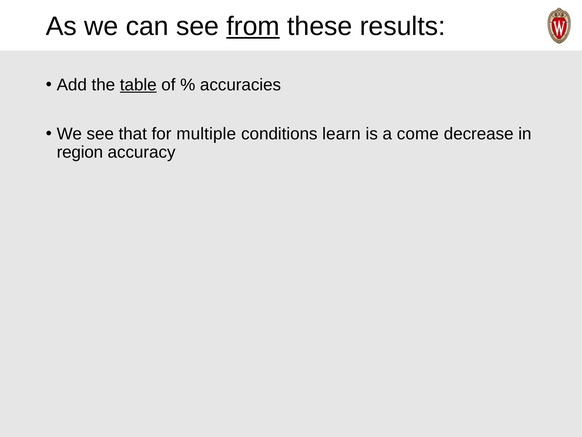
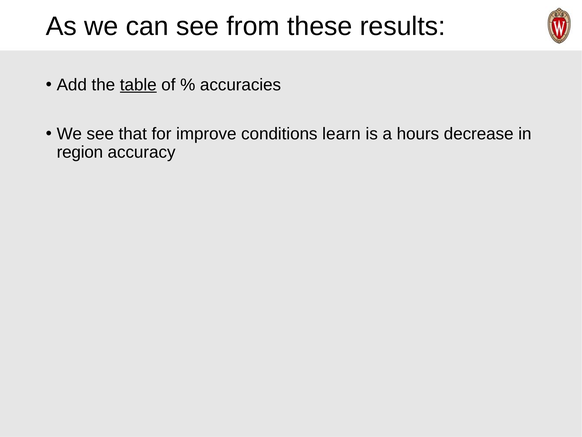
from underline: present -> none
multiple: multiple -> improve
come: come -> hours
